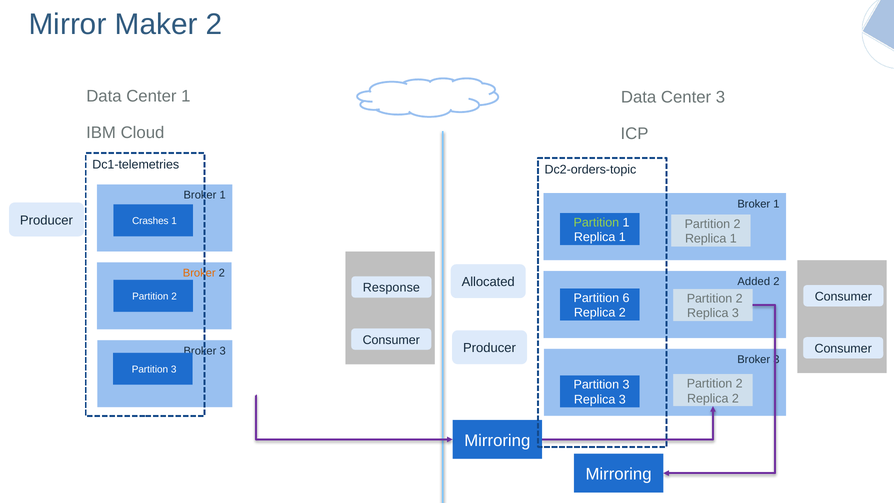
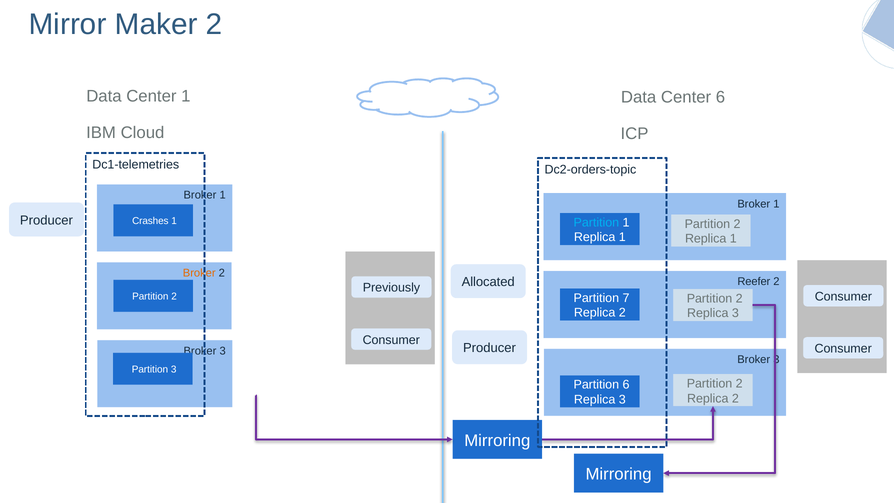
Center 3: 3 -> 6
Partition at (596, 222) colour: light green -> light blue
Added: Added -> Reefer
Response: Response -> Previously
6: 6 -> 7
3 at (626, 385): 3 -> 6
